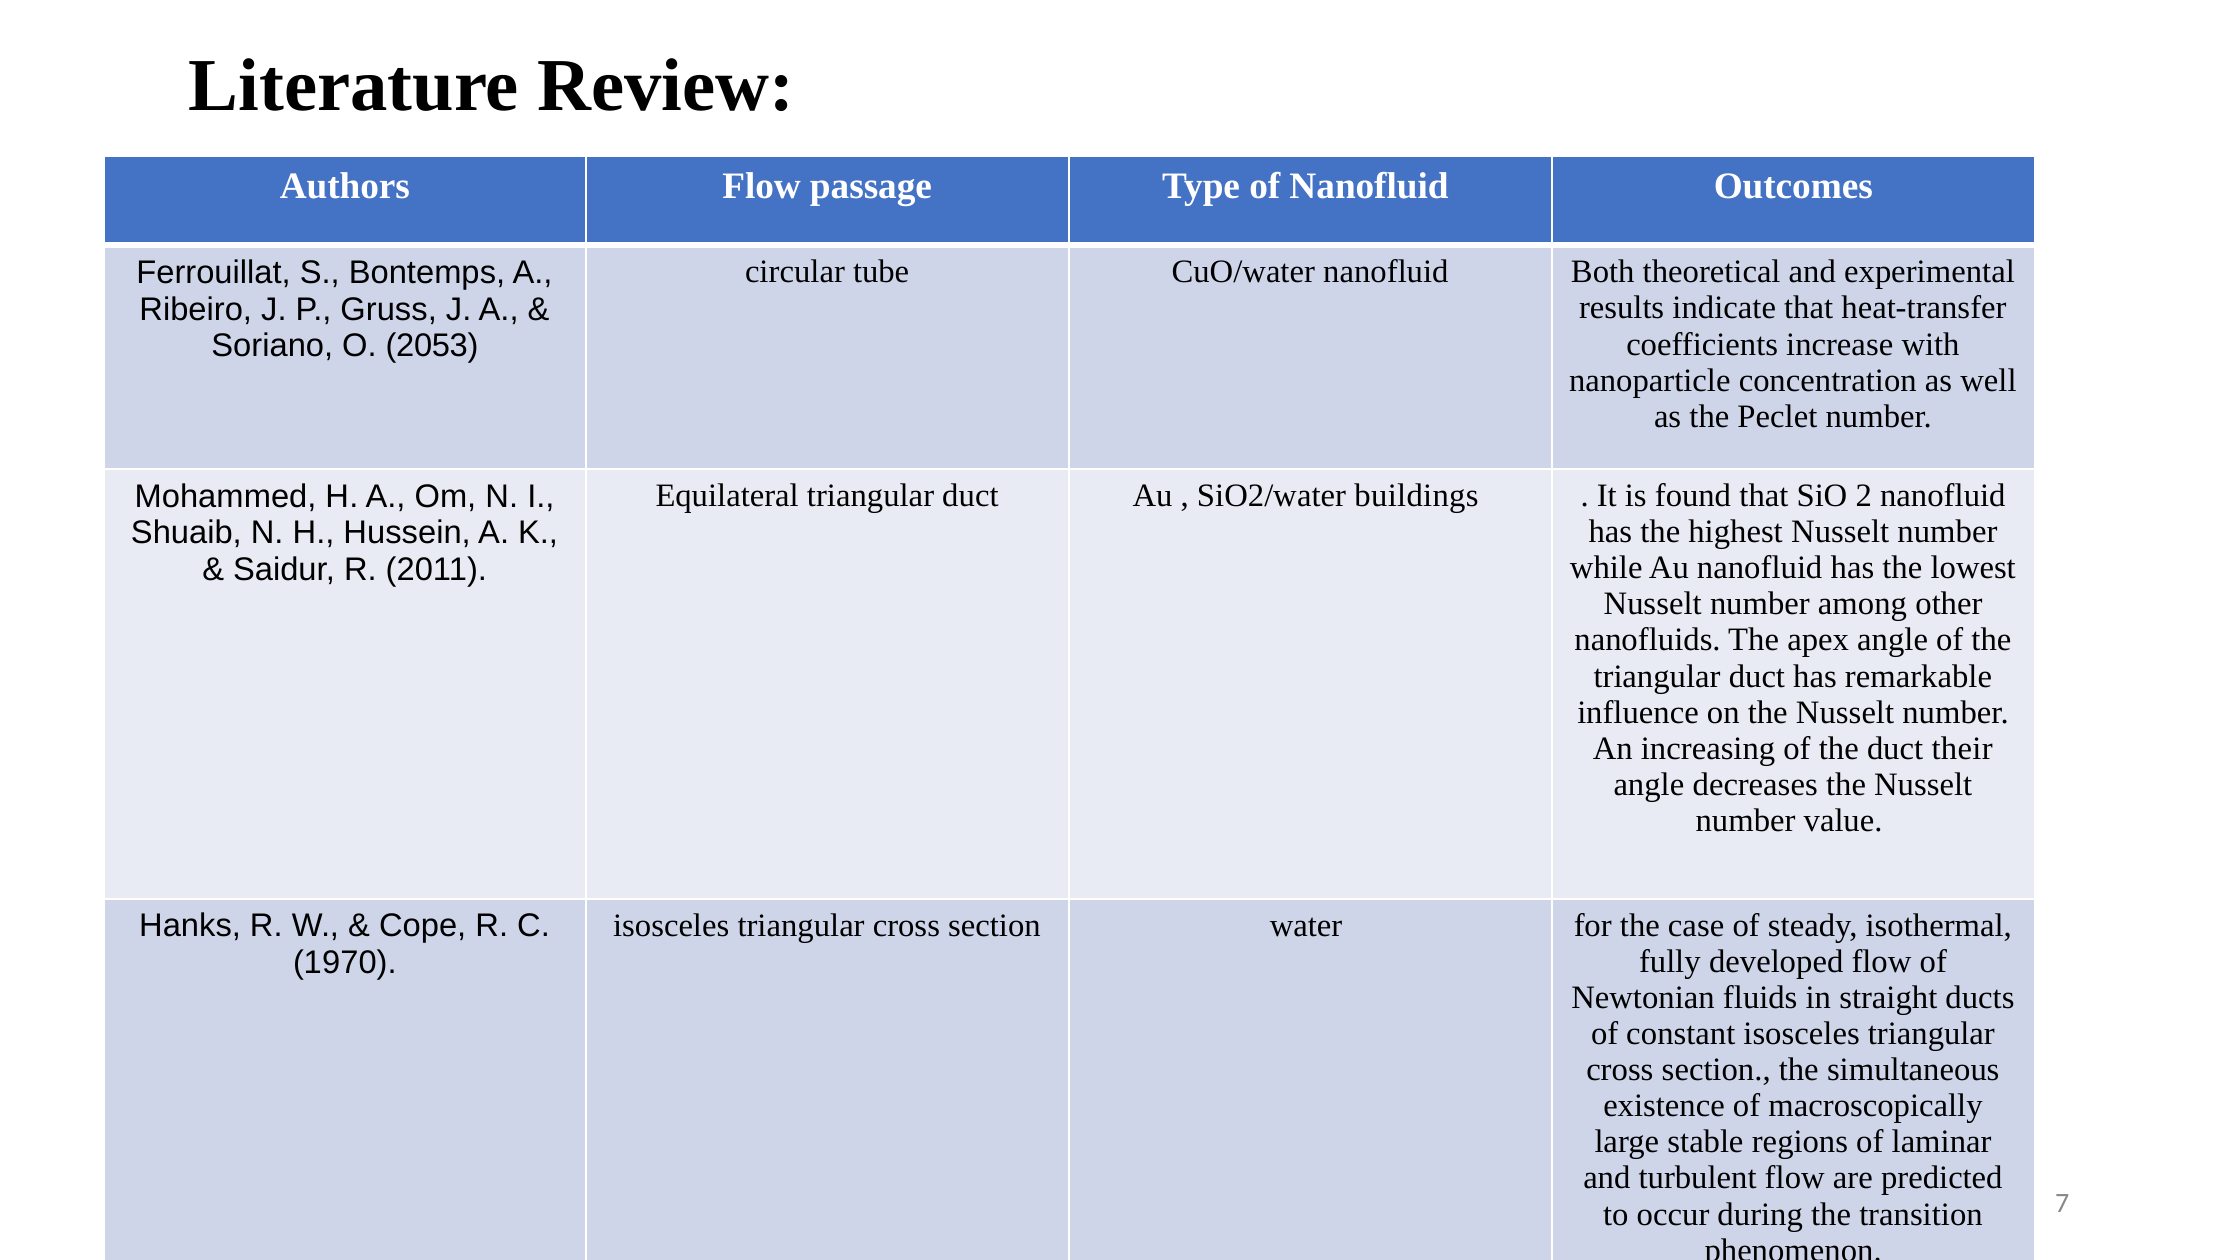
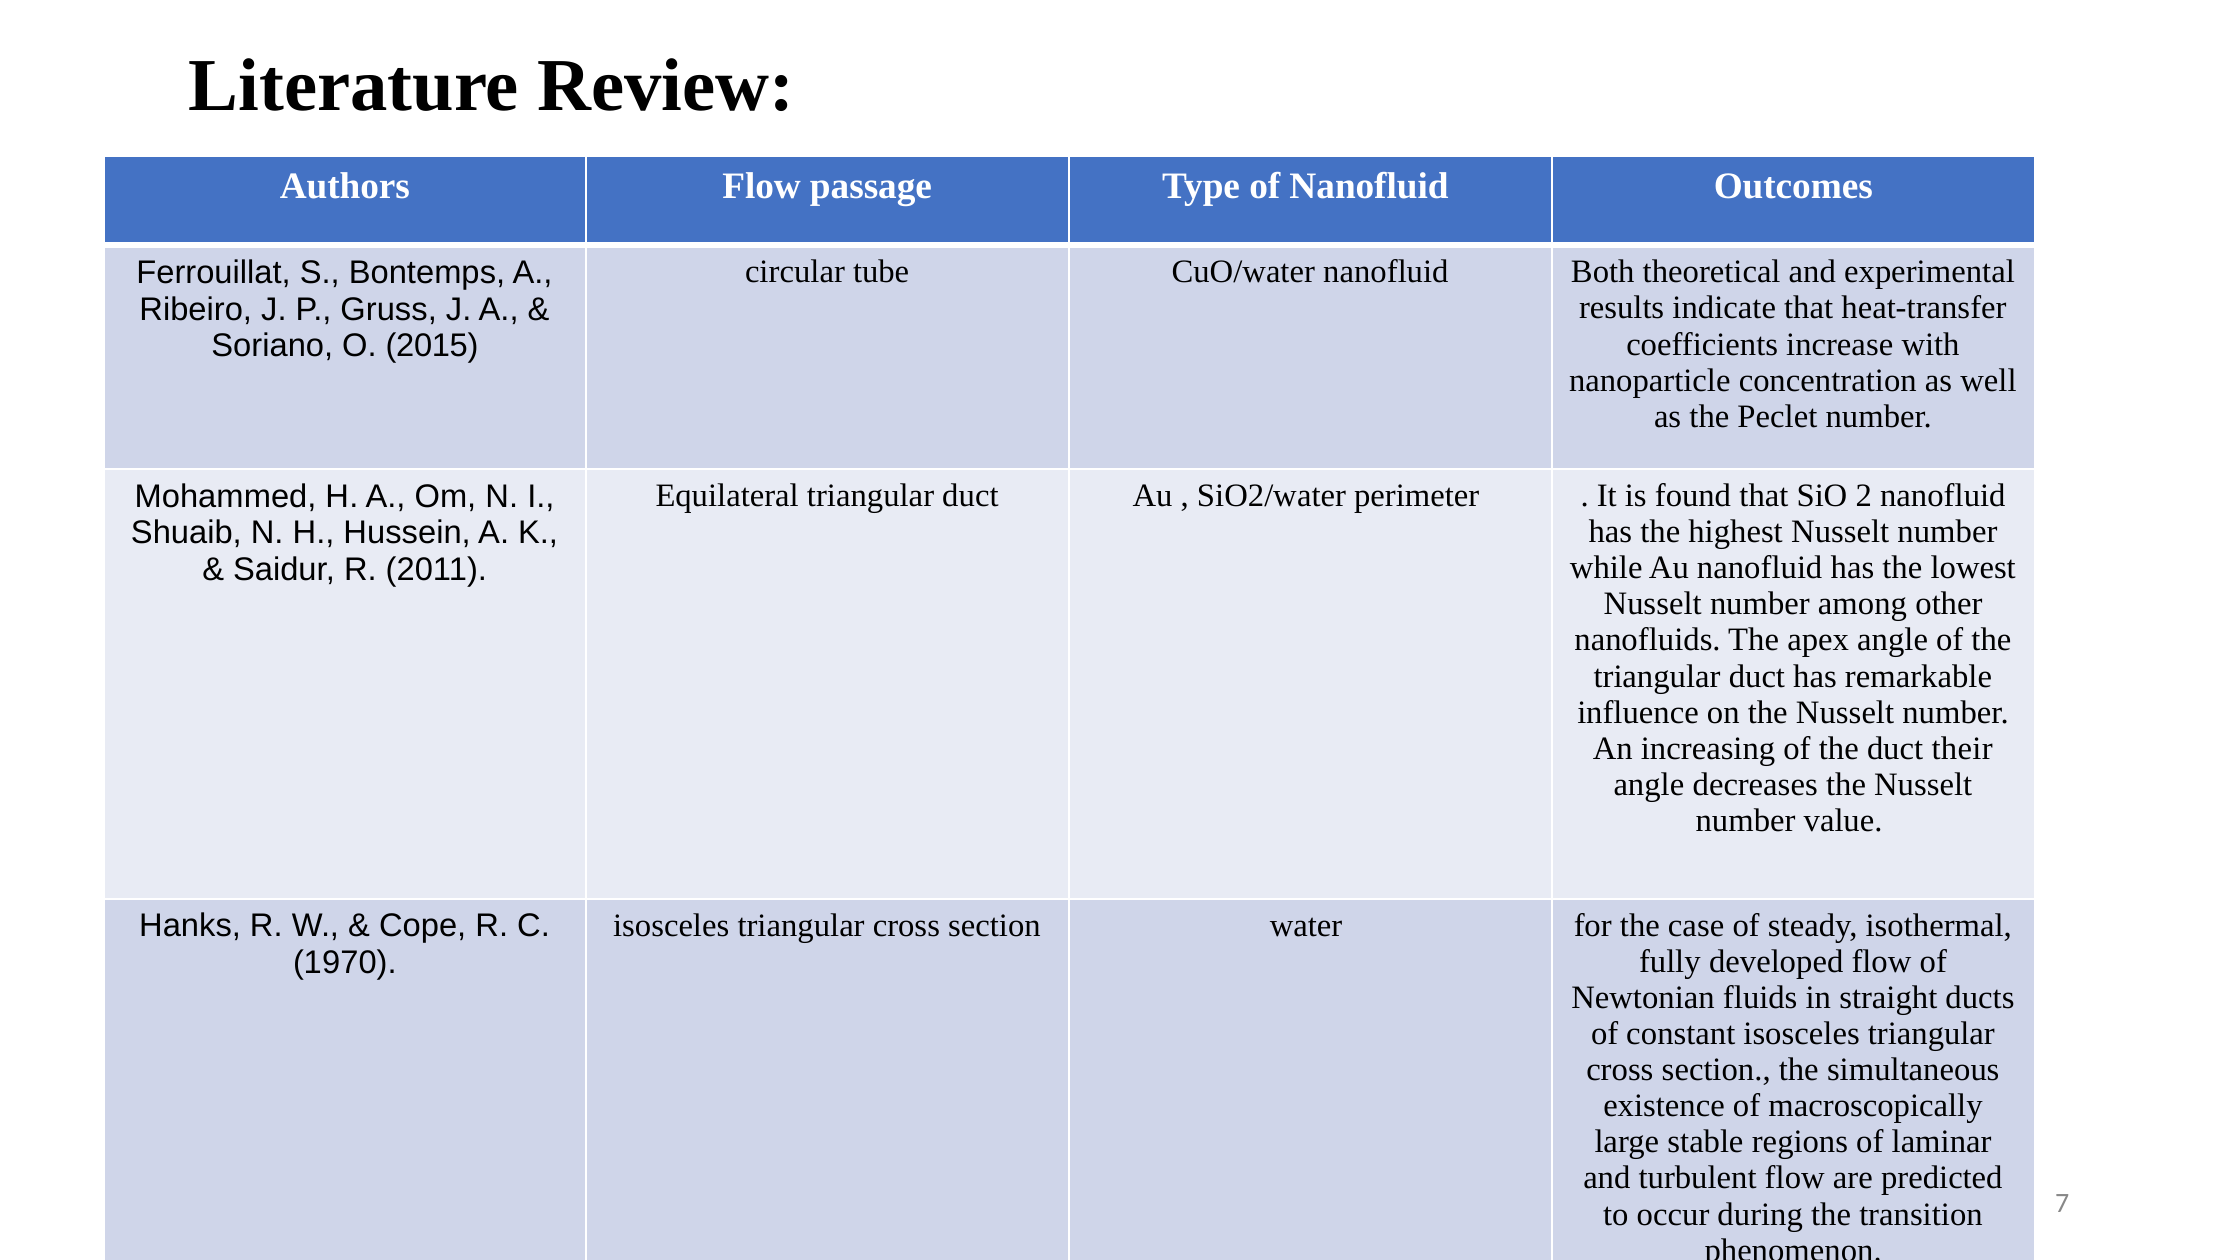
2053: 2053 -> 2015
buildings: buildings -> perimeter
